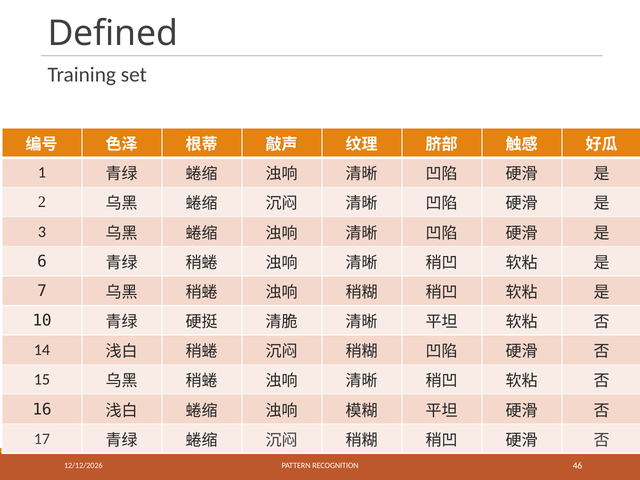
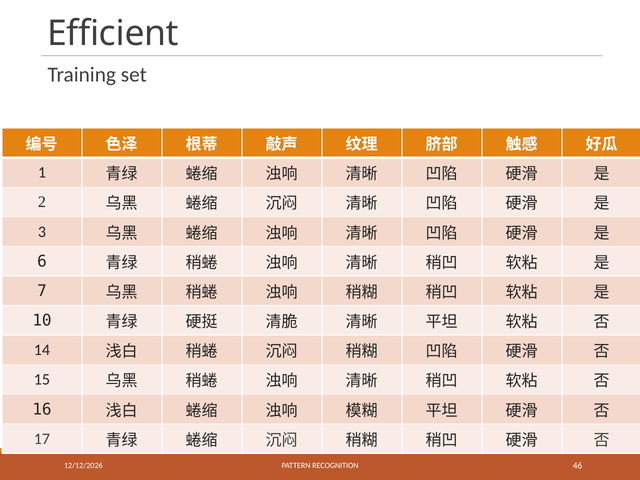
Defined: Defined -> Efficient
